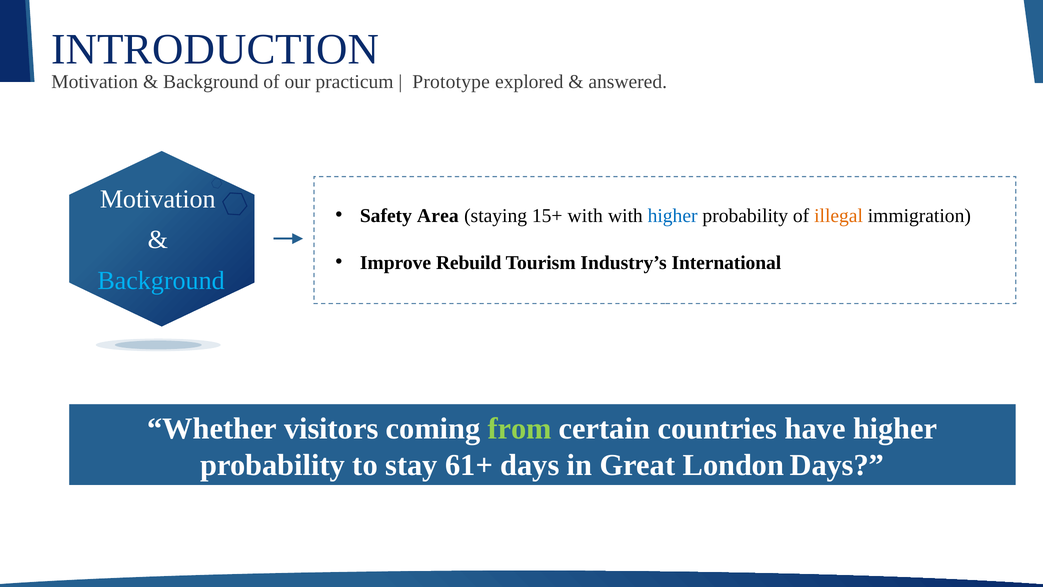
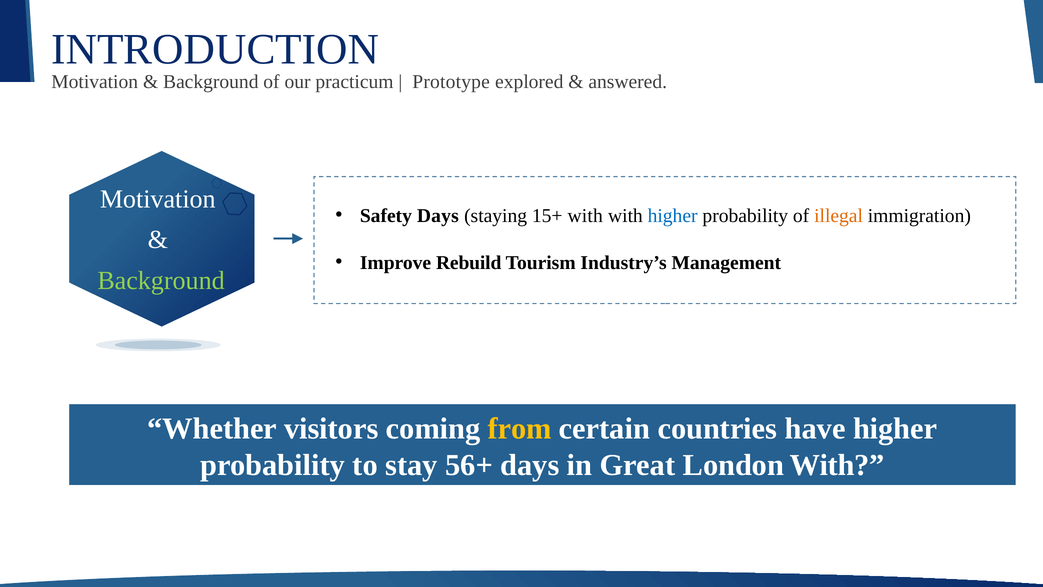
Safety Area: Area -> Days
International: International -> Management
Background at (161, 280) colour: light blue -> light green
from colour: light green -> yellow
61+: 61+ -> 56+
London Days: Days -> With
